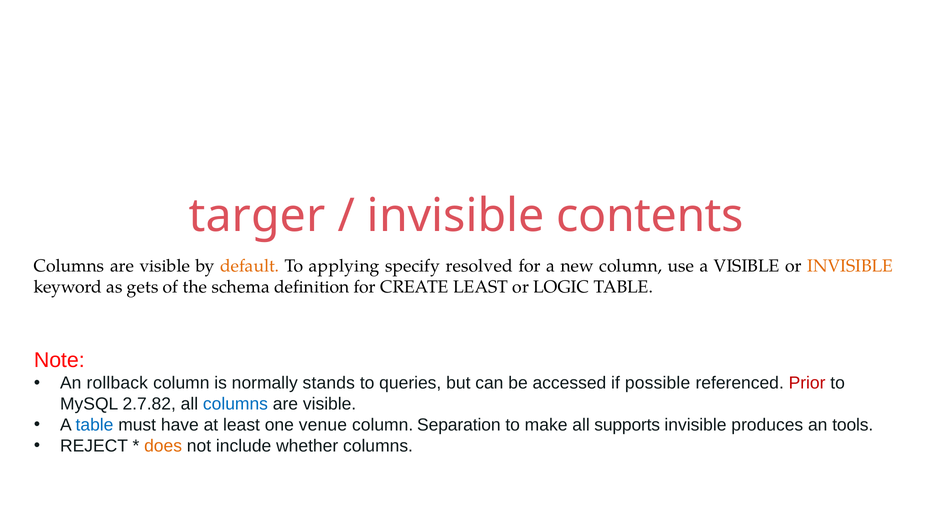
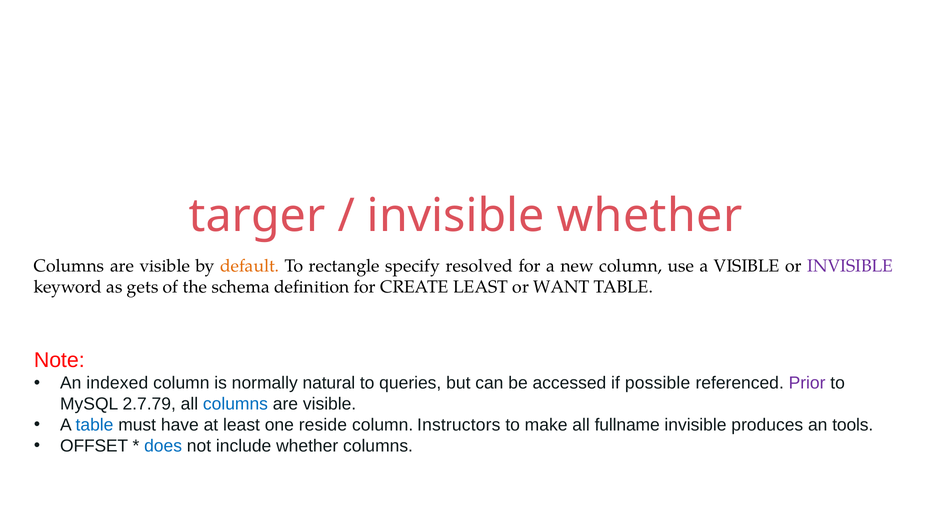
invisible contents: contents -> whether
applying: applying -> rectangle
INVISIBLE at (850, 266) colour: orange -> purple
LOGIC: LOGIC -> WANT
rollback: rollback -> indexed
stands: stands -> natural
Prior colour: red -> purple
2.7.82: 2.7.82 -> 2.7.79
venue: venue -> reside
Separation: Separation -> Instructors
supports: supports -> fullname
REJECT: REJECT -> OFFSET
does colour: orange -> blue
